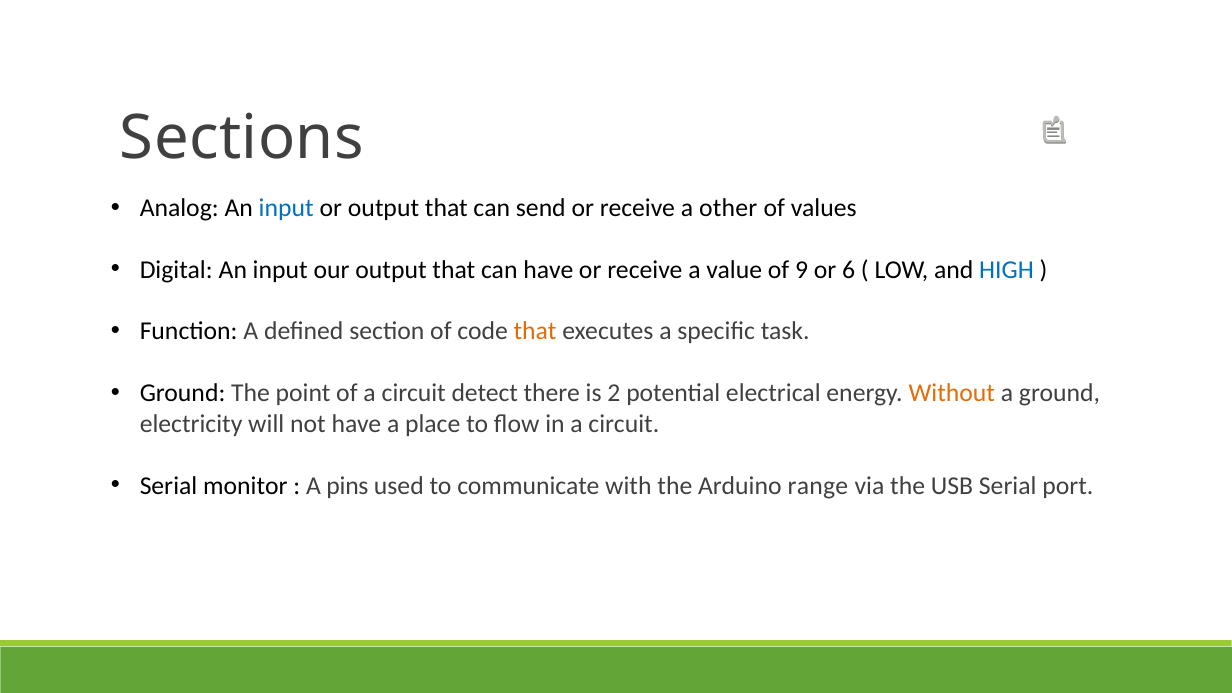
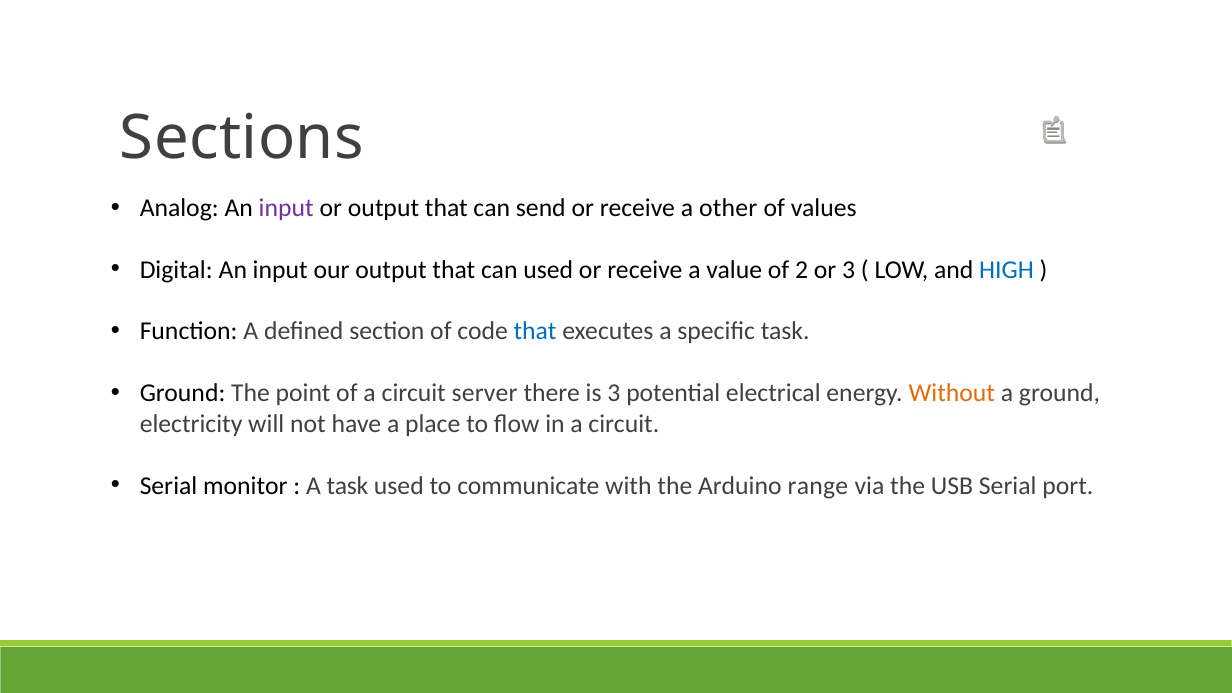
input at (286, 208) colour: blue -> purple
can have: have -> used
9: 9 -> 2
or 6: 6 -> 3
that at (535, 332) colour: orange -> blue
detect: detect -> server
is 2: 2 -> 3
A pins: pins -> task
